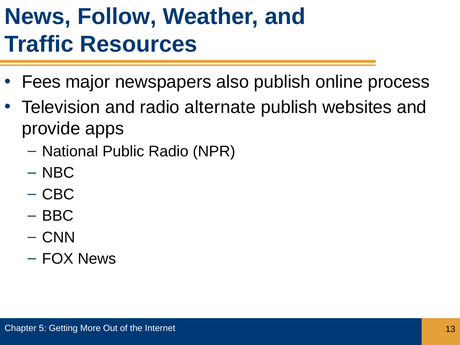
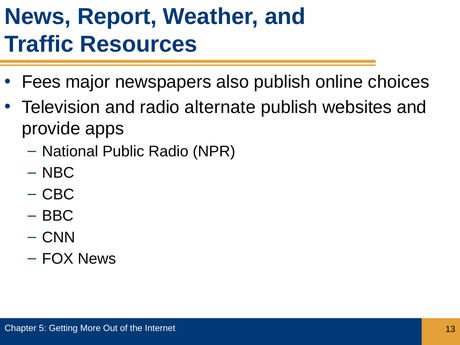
Follow: Follow -> Report
process: process -> choices
